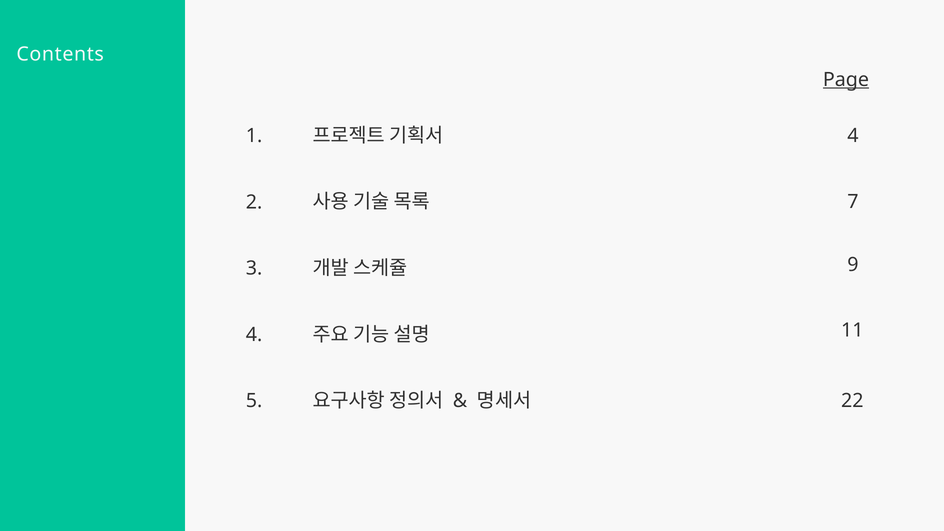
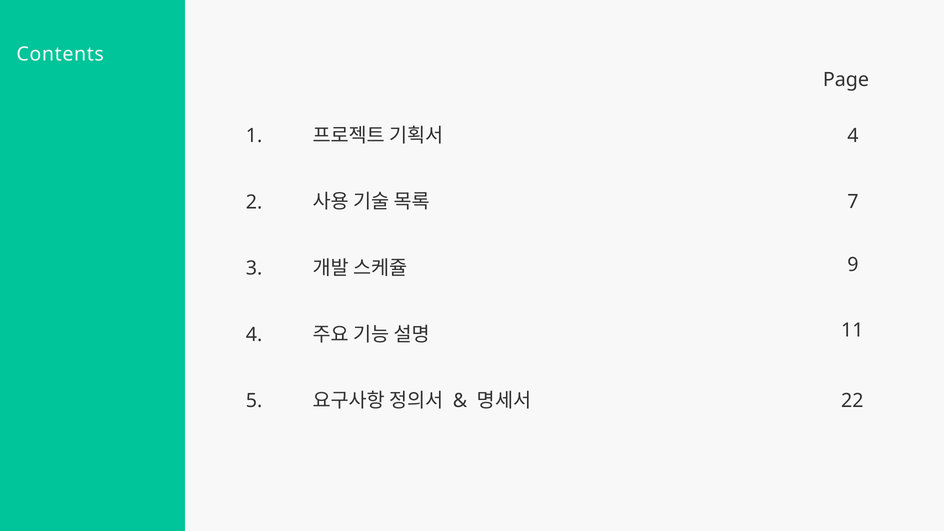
Page underline: present -> none
